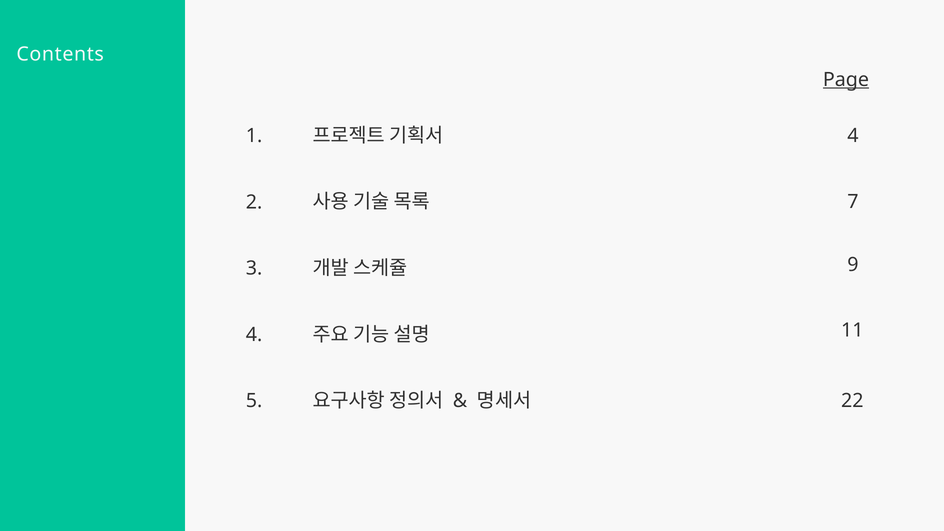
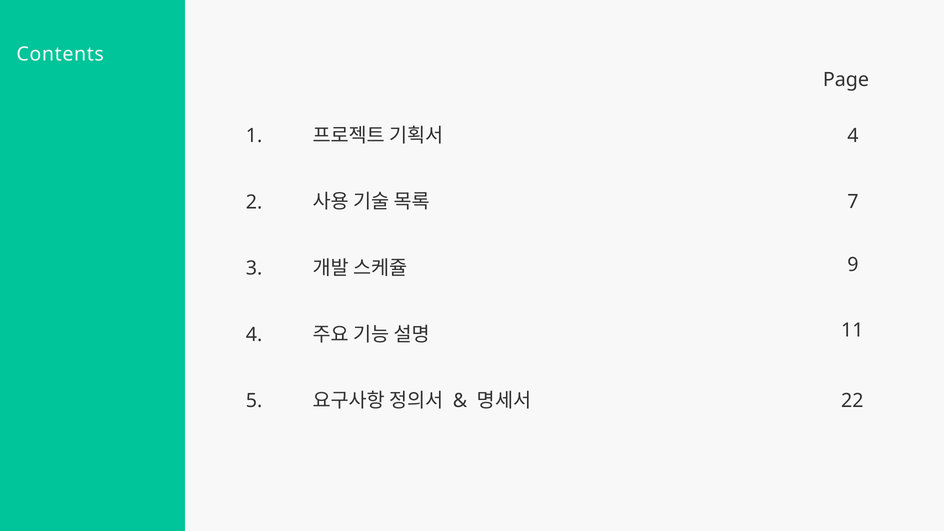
Page underline: present -> none
